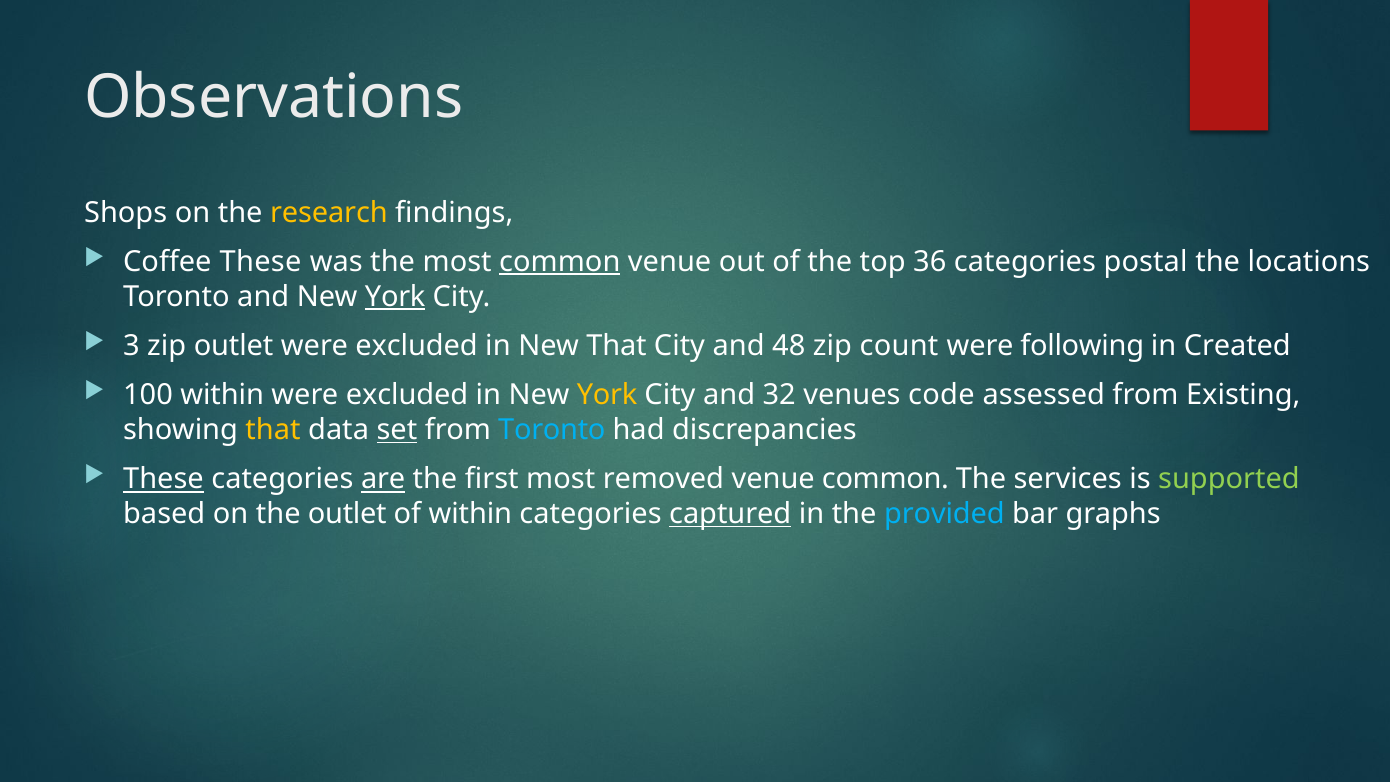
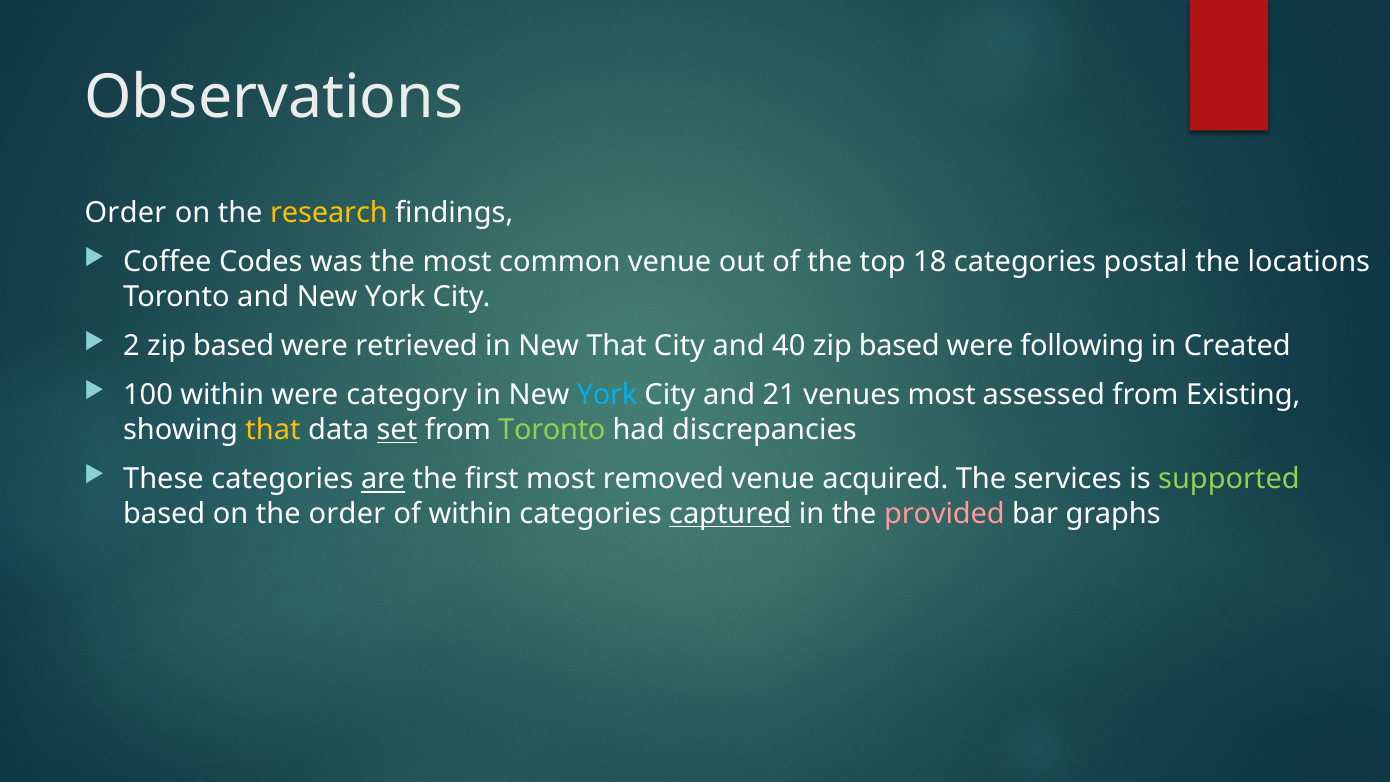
Shops at (126, 212): Shops -> Order
Coffee These: These -> Codes
common at (560, 262) underline: present -> none
36: 36 -> 18
York at (395, 297) underline: present -> none
3: 3 -> 2
outlet at (234, 346): outlet -> based
excluded at (417, 346): excluded -> retrieved
48: 48 -> 40
count at (899, 346): count -> based
excluded at (407, 395): excluded -> category
York at (607, 395) colour: yellow -> light blue
32: 32 -> 21
venues code: code -> most
Toronto at (552, 430) colour: light blue -> light green
These at (164, 479) underline: present -> none
venue common: common -> acquired
the outlet: outlet -> order
provided colour: light blue -> pink
